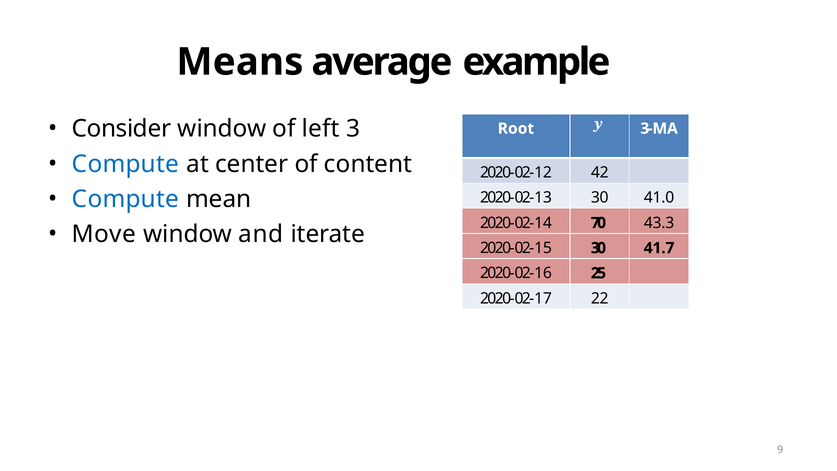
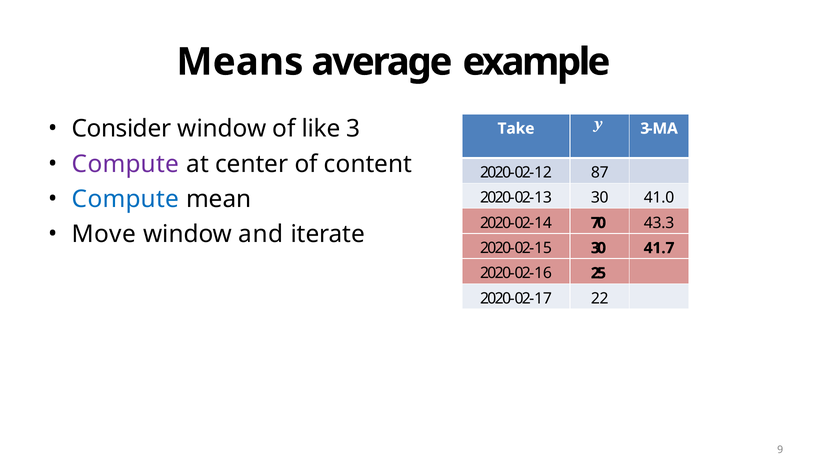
left: left -> like
Root: Root -> Take
Compute at (126, 164) colour: blue -> purple
42: 42 -> 87
